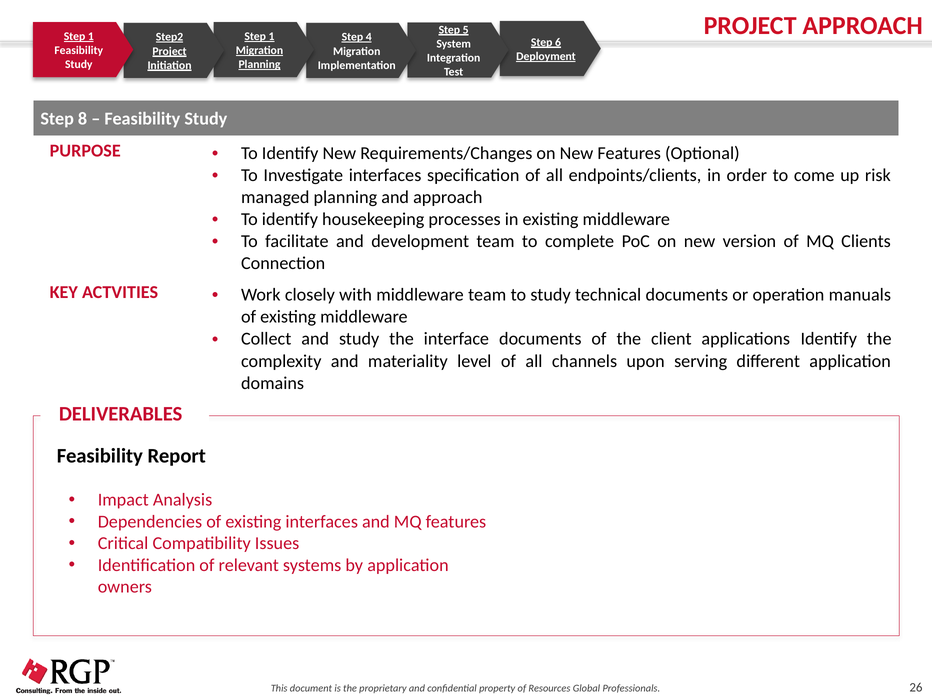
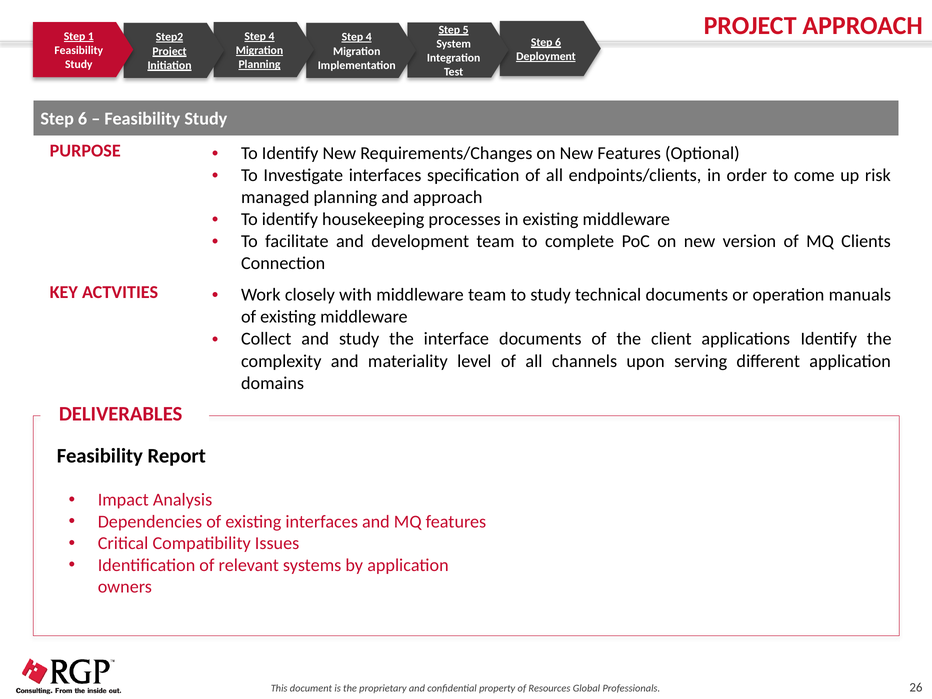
1 at (272, 36): 1 -> 4
8 at (83, 119): 8 -> 6
